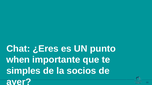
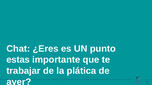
when: when -> estas
simples: simples -> trabajar
socios: socios -> plática
